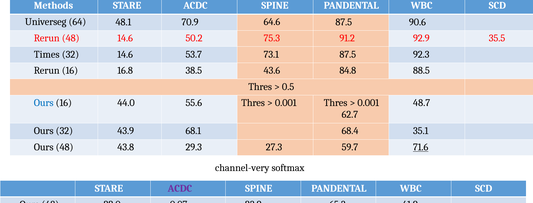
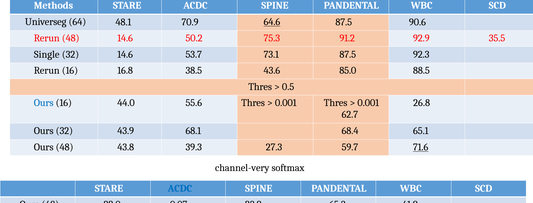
64.6 underline: none -> present
Times: Times -> Single
84.8: 84.8 -> 85.0
48.7: 48.7 -> 26.8
35.1: 35.1 -> 65.1
29.3: 29.3 -> 39.3
ACDC at (180, 188) colour: purple -> blue
